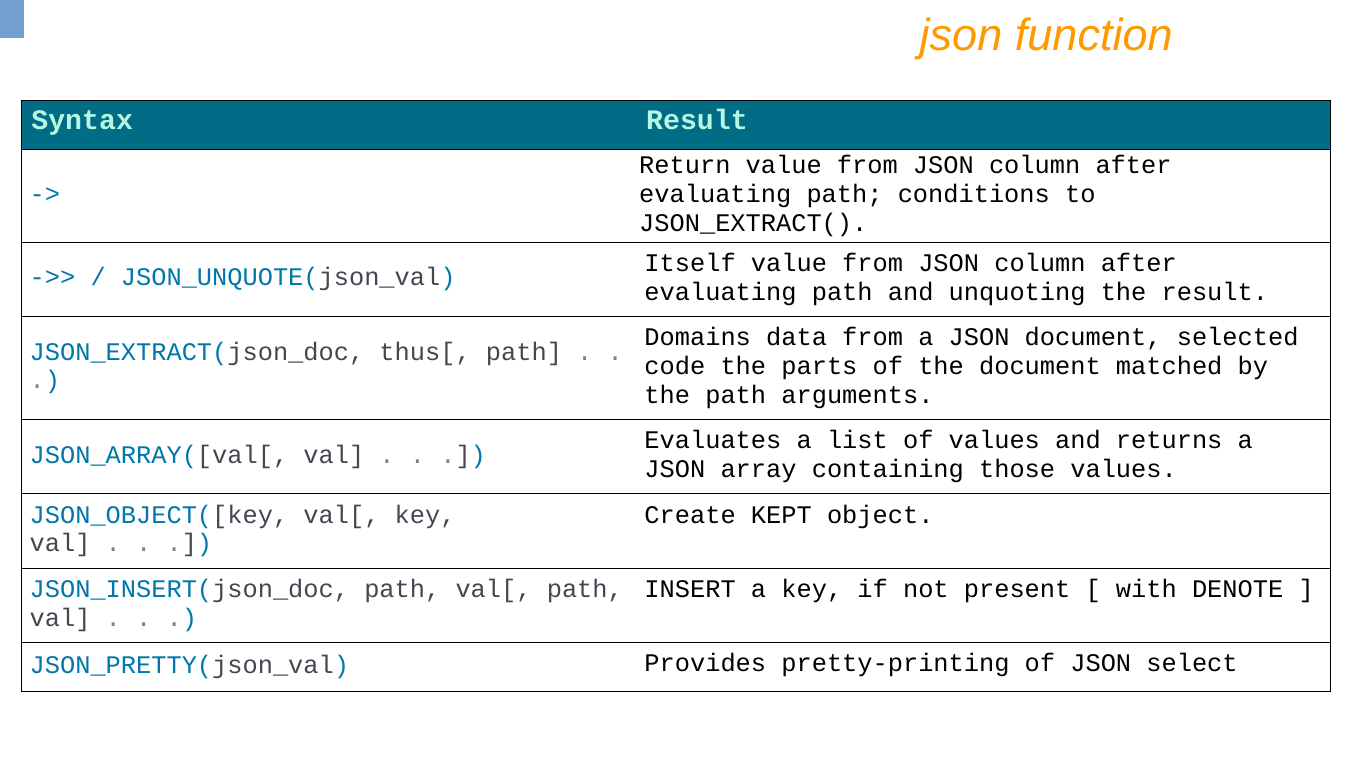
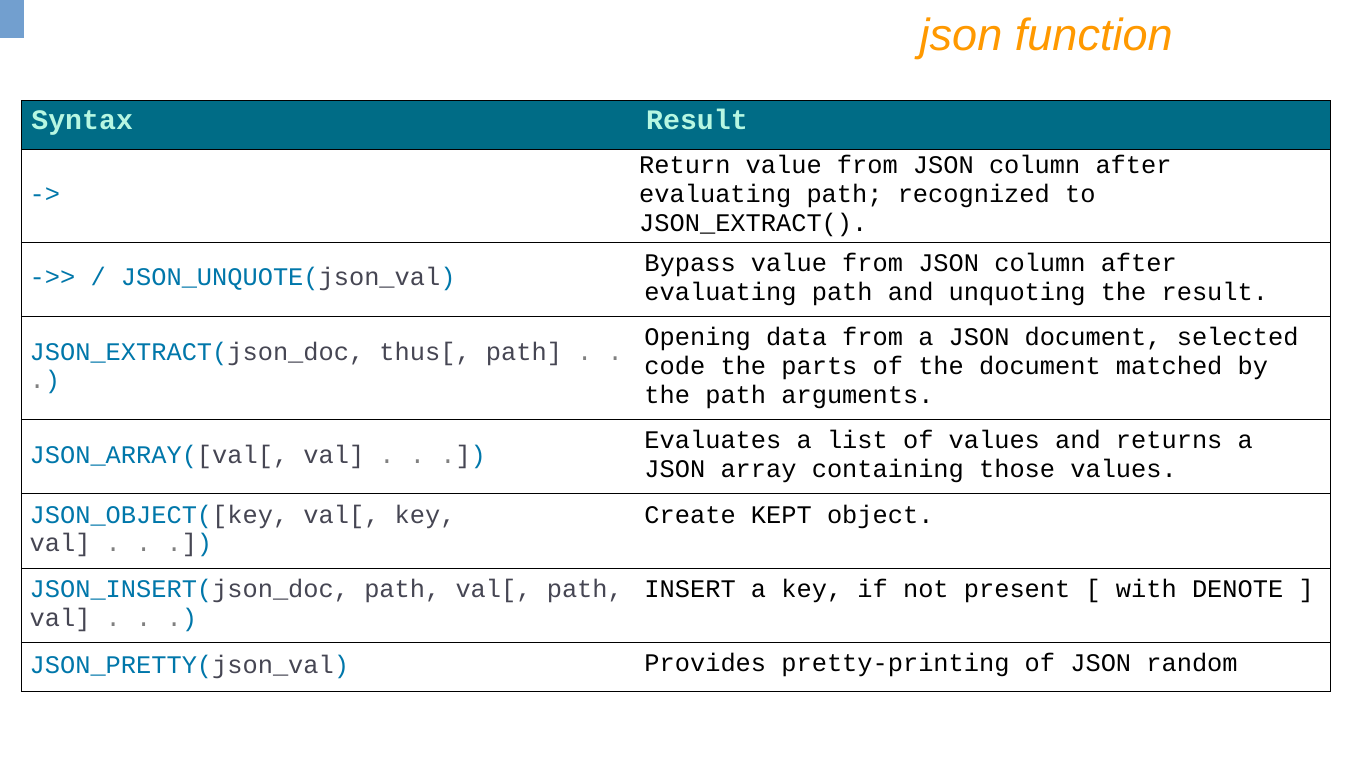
conditions: conditions -> recognized
Itself: Itself -> Bypass
Domains: Domains -> Opening
select: select -> random
